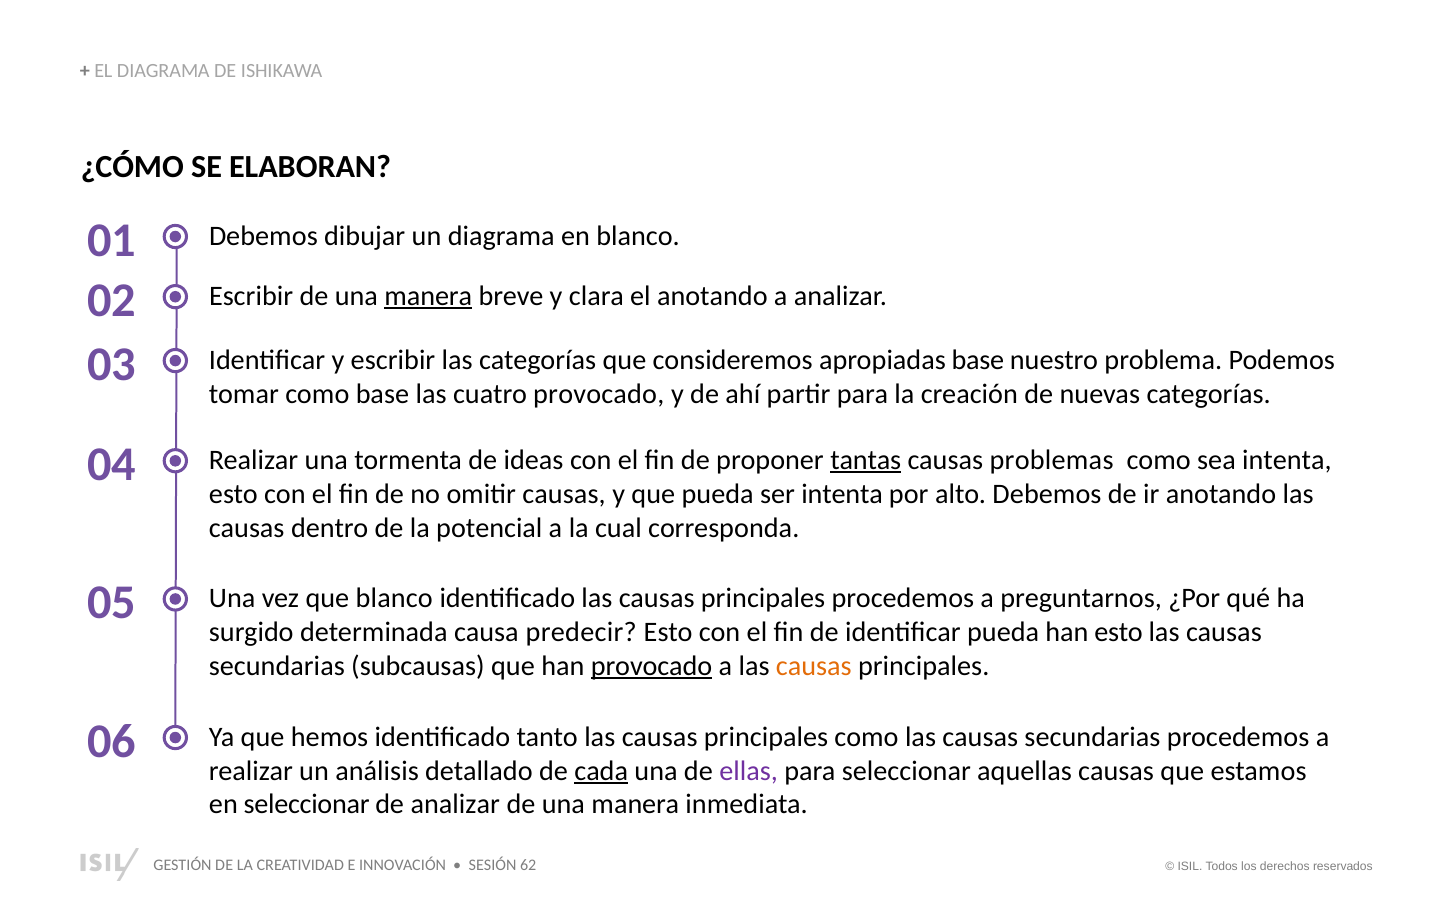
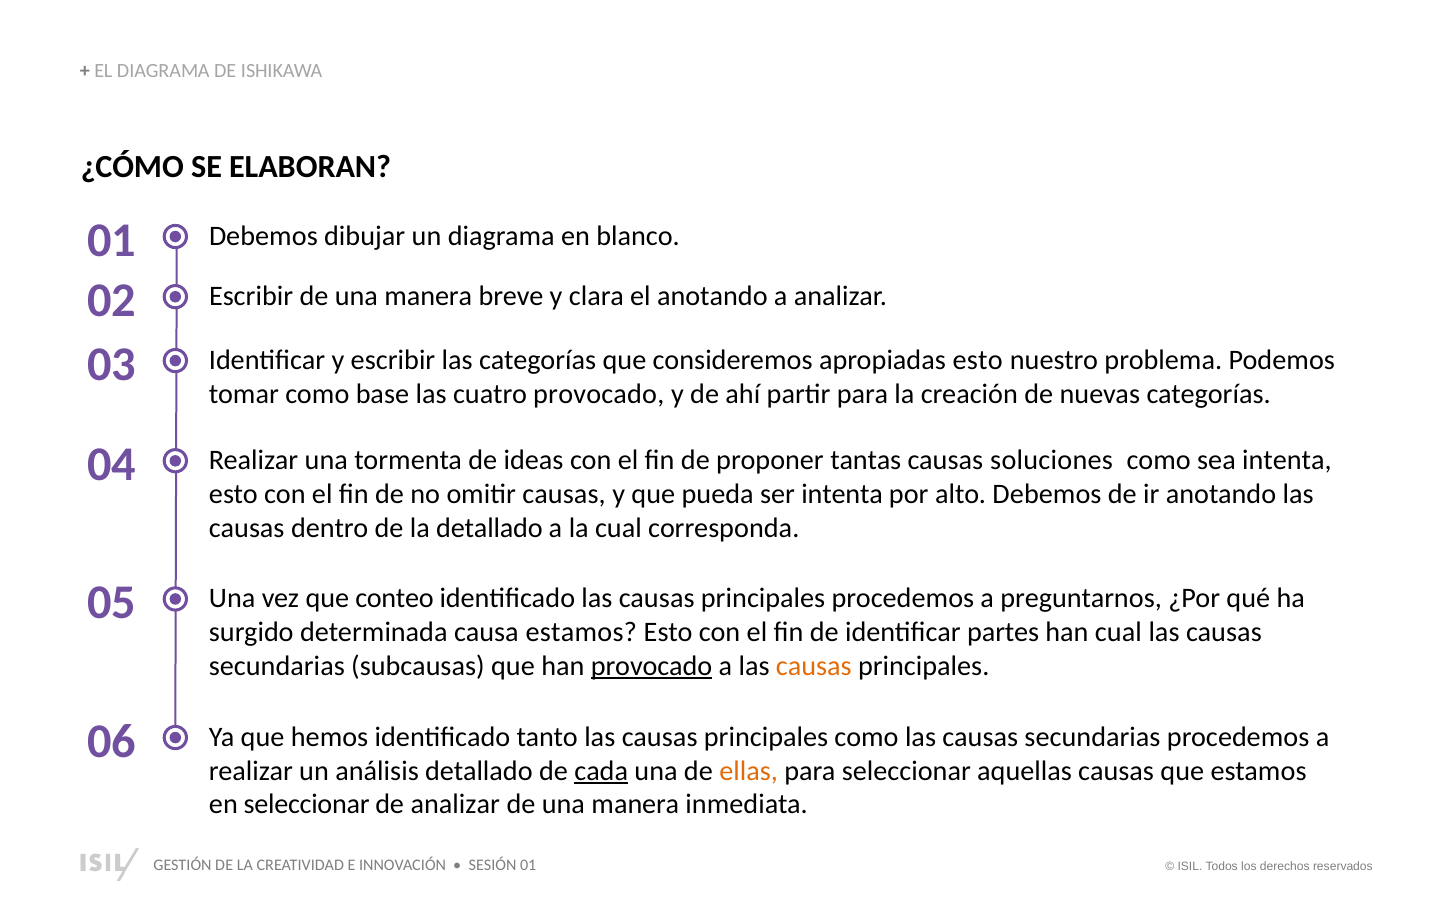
manera at (428, 296) underline: present -> none
apropiadas base: base -> esto
tantas underline: present -> none
problemas: problemas -> soluciones
la potencial: potencial -> detallado
que blanco: blanco -> conteo
causa predecir: predecir -> estamos
identificar pueda: pueda -> partes
han esto: esto -> cual
ellas colour: purple -> orange
62 at (528, 865): 62 -> 01
